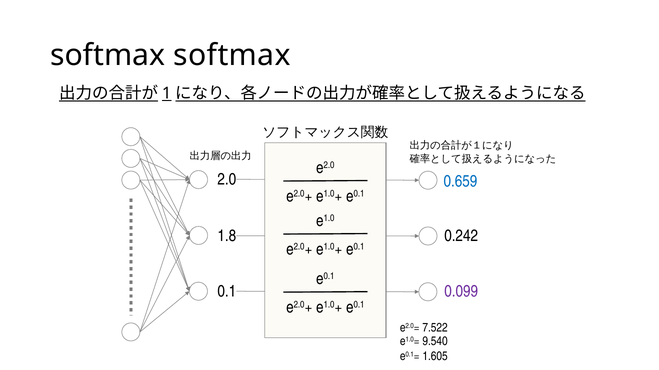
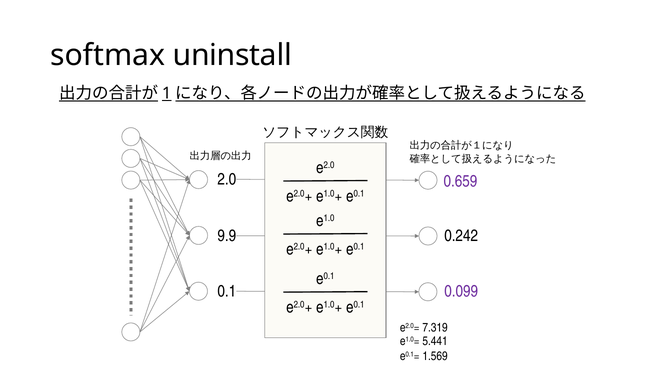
softmax softmax: softmax -> uninstall
0.659 colour: blue -> purple
1.8: 1.8 -> 9.9
7.522: 7.522 -> 7.319
9.540: 9.540 -> 5.441
1.605: 1.605 -> 1.569
